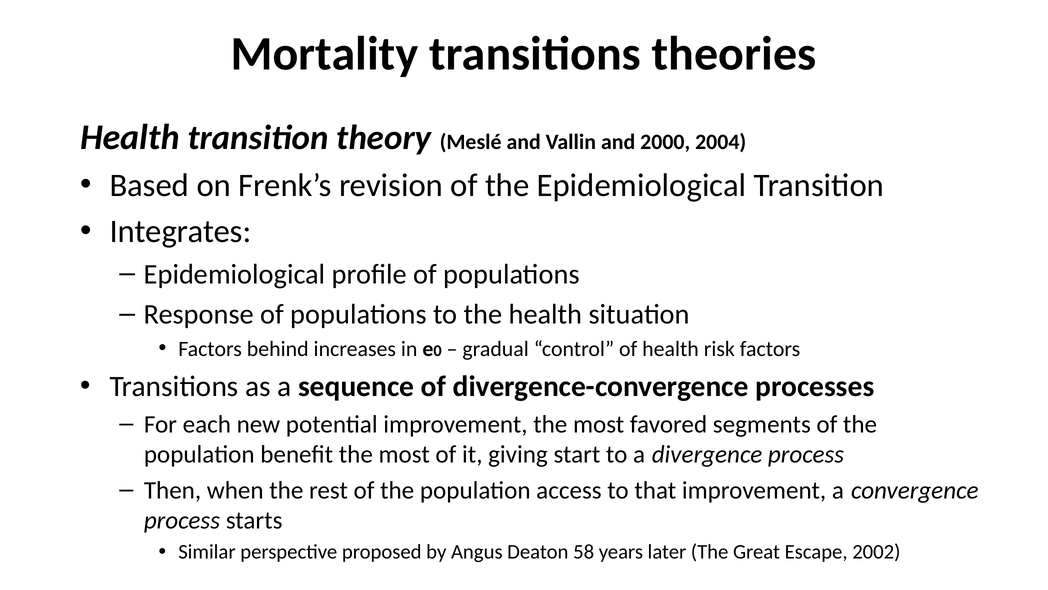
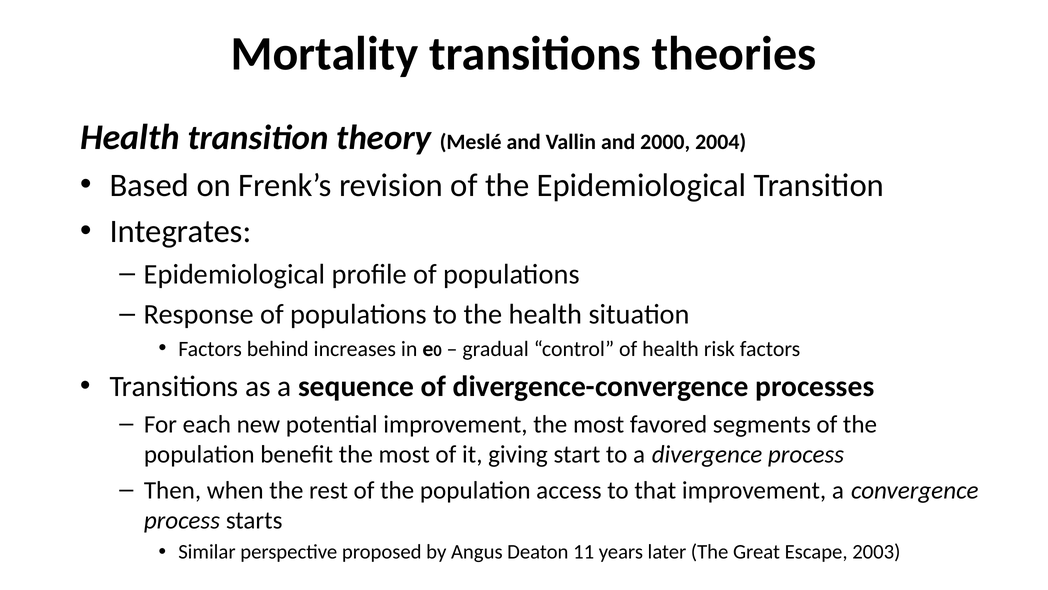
58: 58 -> 11
2002: 2002 -> 2003
